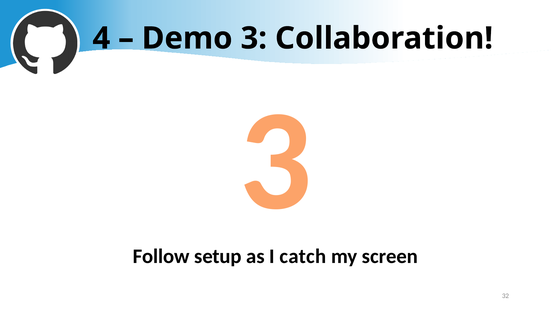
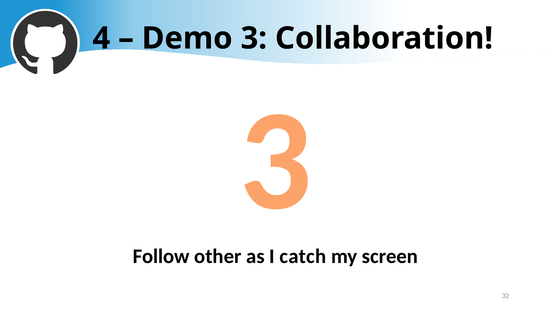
setup: setup -> other
